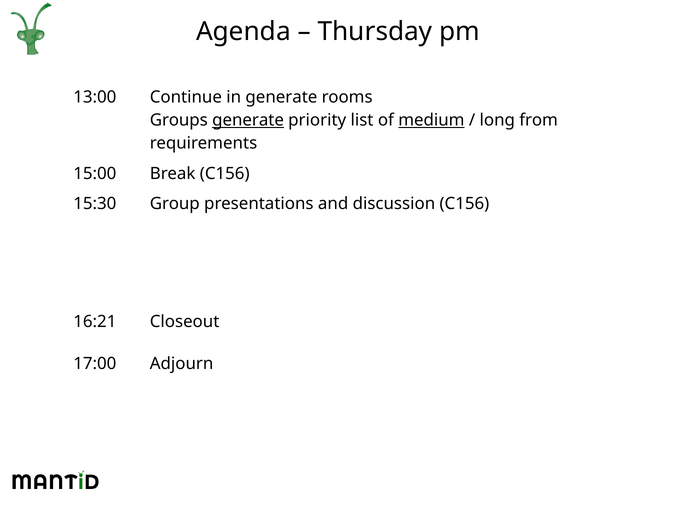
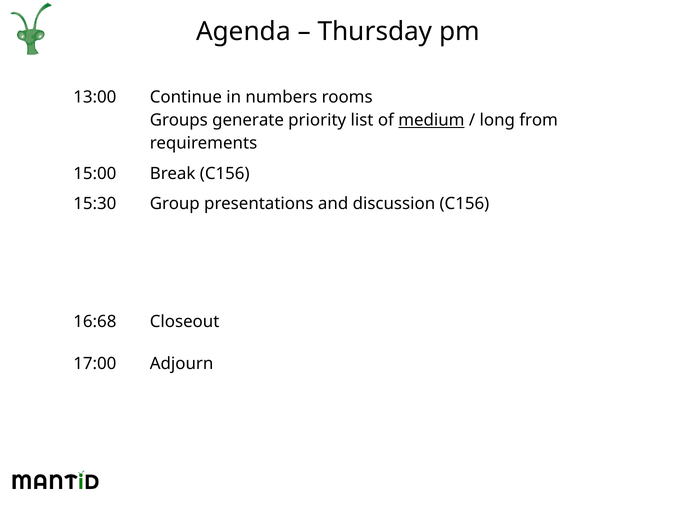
in generate: generate -> numbers
generate at (248, 120) underline: present -> none
16:21: 16:21 -> 16:68
